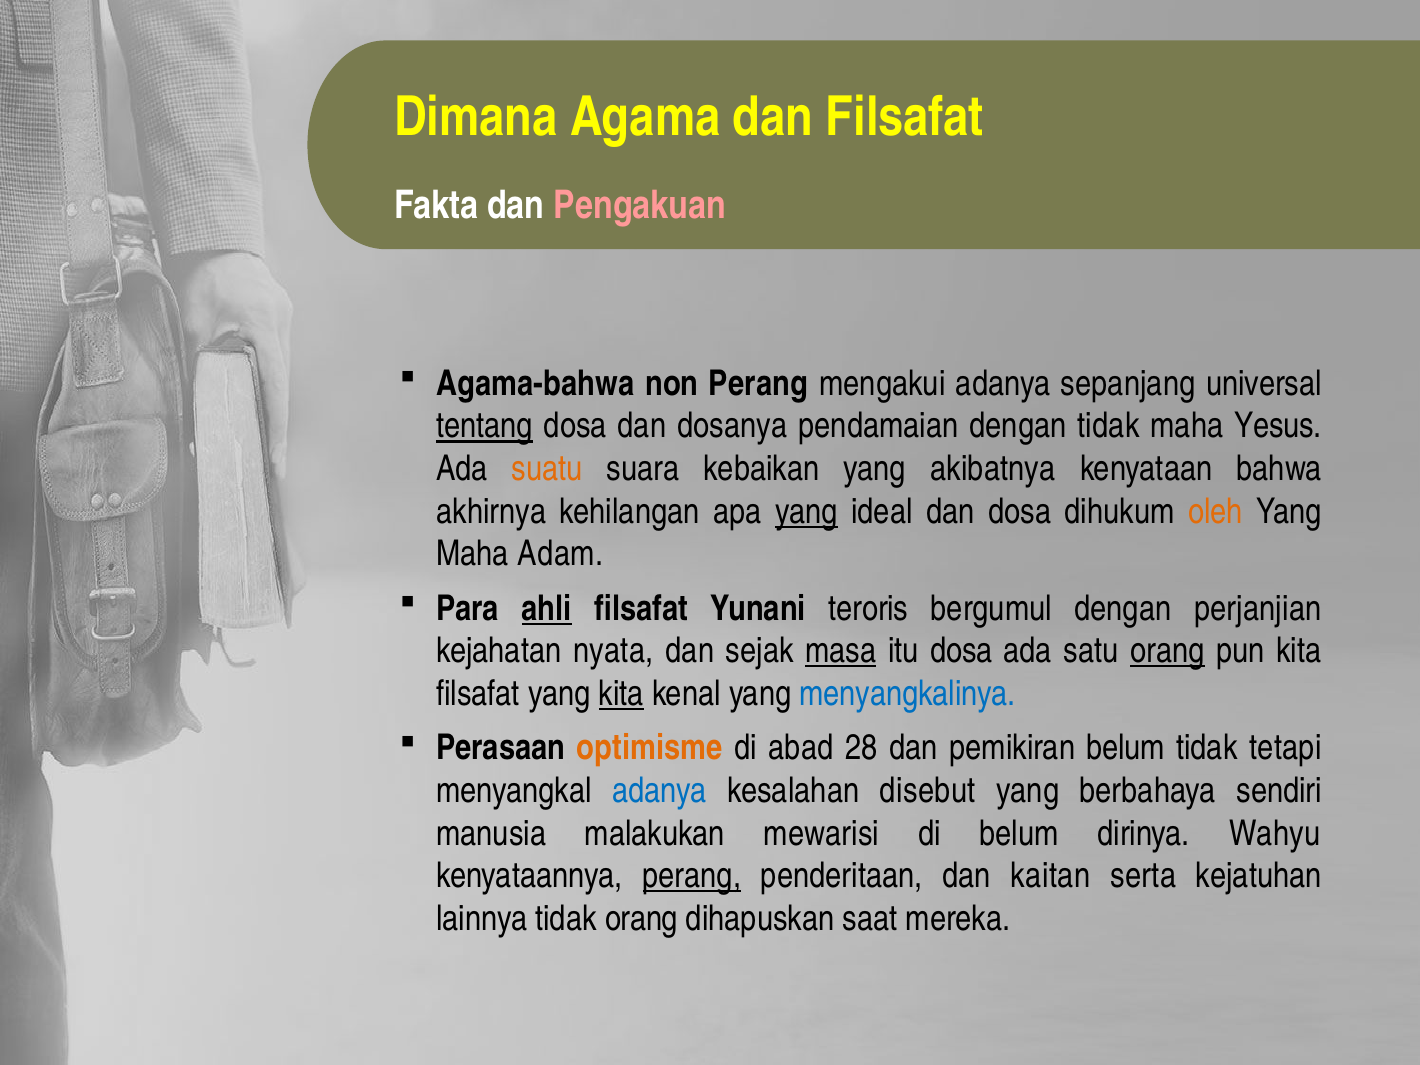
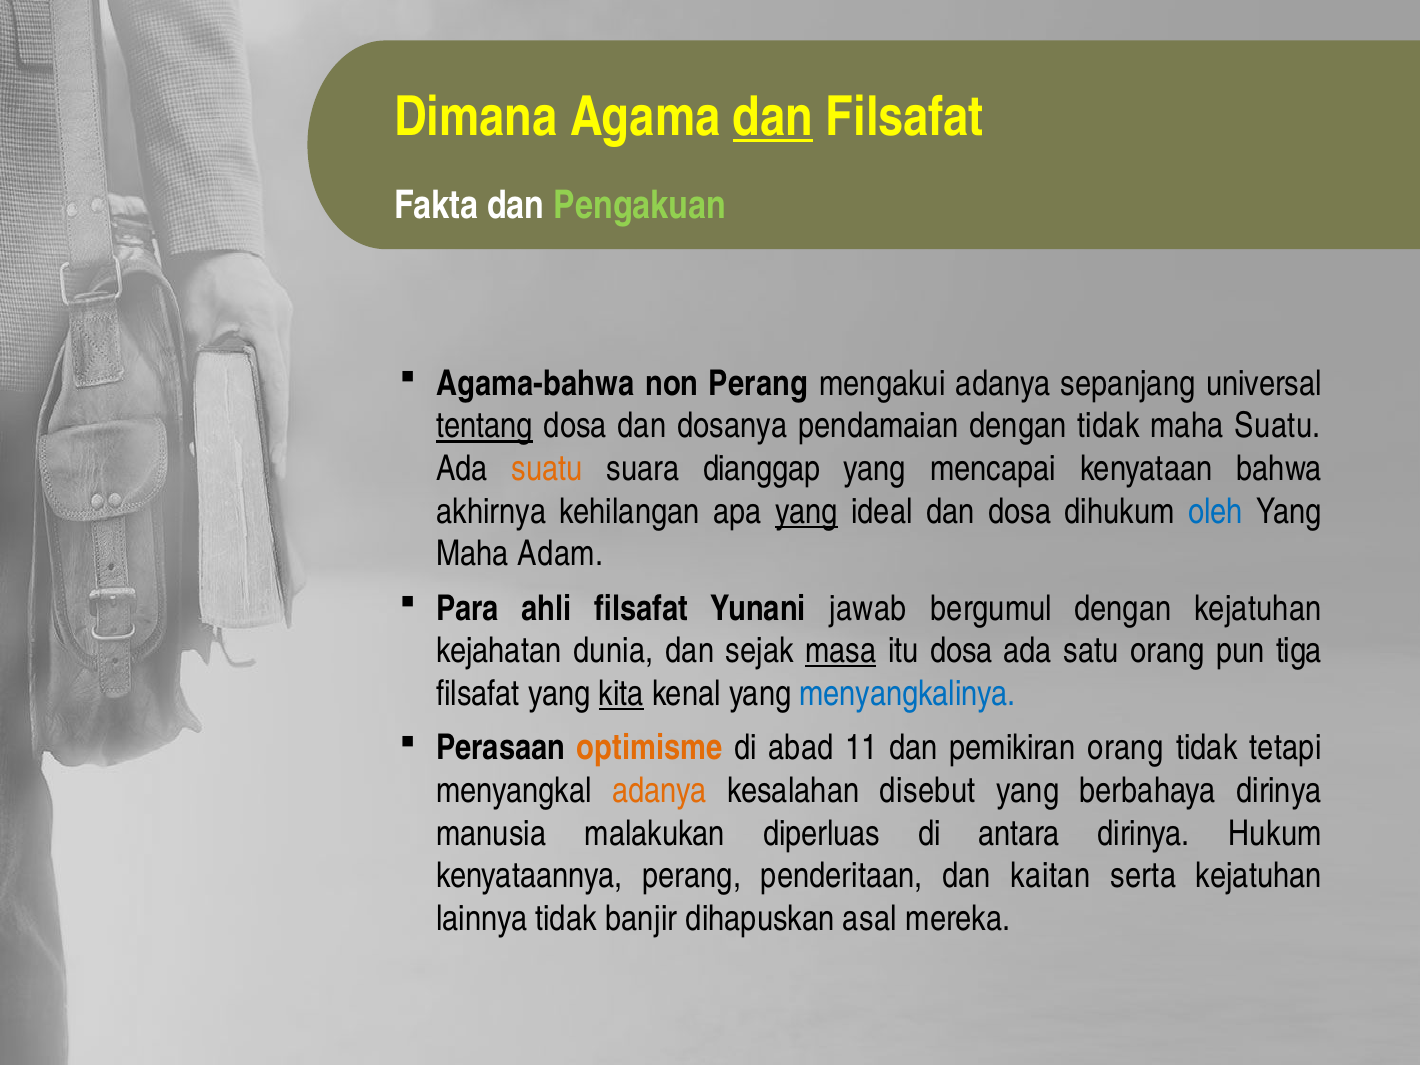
dan at (773, 117) underline: none -> present
Pengakuan colour: pink -> light green
maha Yesus: Yesus -> Suatu
kebaikan: kebaikan -> dianggap
akibatnya: akibatnya -> mencapai
oleh colour: orange -> blue
ahli underline: present -> none
teroris: teroris -> jawab
dengan perjanjian: perjanjian -> kejatuhan
nyata: nyata -> dunia
orang at (1167, 651) underline: present -> none
pun kita: kita -> tiga
28: 28 -> 11
pemikiran belum: belum -> orang
adanya at (660, 791) colour: blue -> orange
berbahaya sendiri: sendiri -> dirinya
mewarisi: mewarisi -> diperluas
di belum: belum -> antara
Wahyu: Wahyu -> Hukum
perang at (692, 876) underline: present -> none
tidak orang: orang -> banjir
saat: saat -> asal
